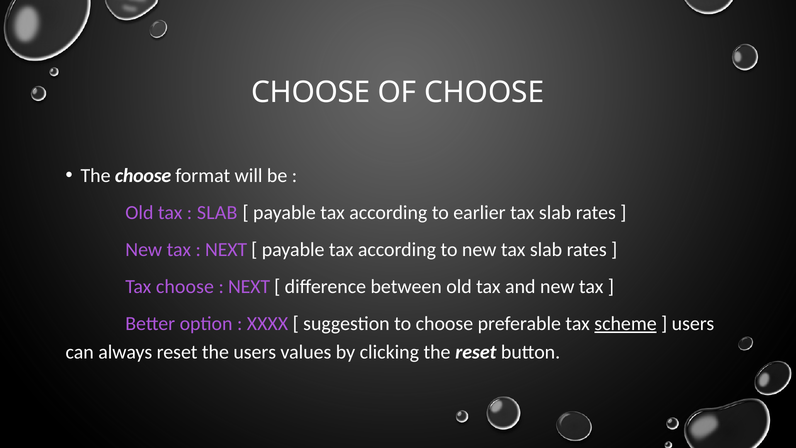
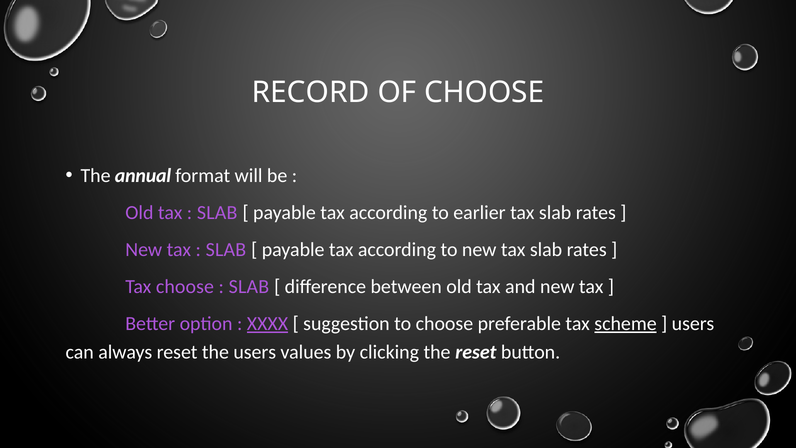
CHOOSE at (311, 92): CHOOSE -> RECORD
The choose: choose -> annual
NEXT at (226, 250): NEXT -> SLAB
NEXT at (249, 286): NEXT -> SLAB
XXXX underline: none -> present
